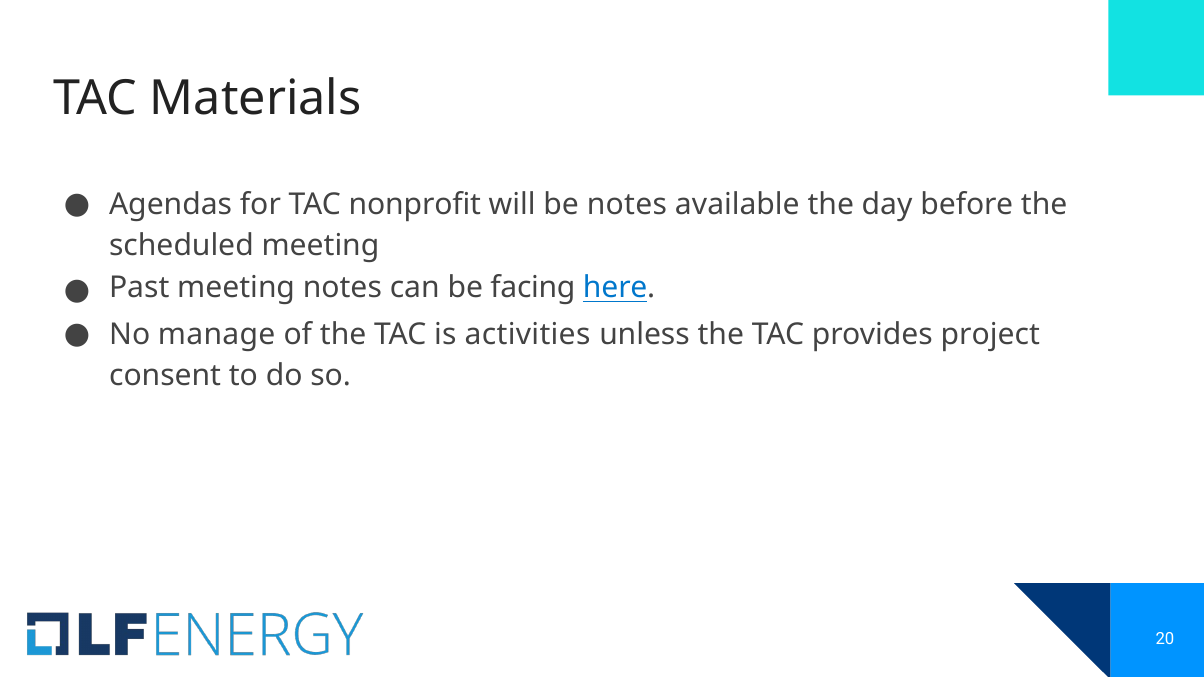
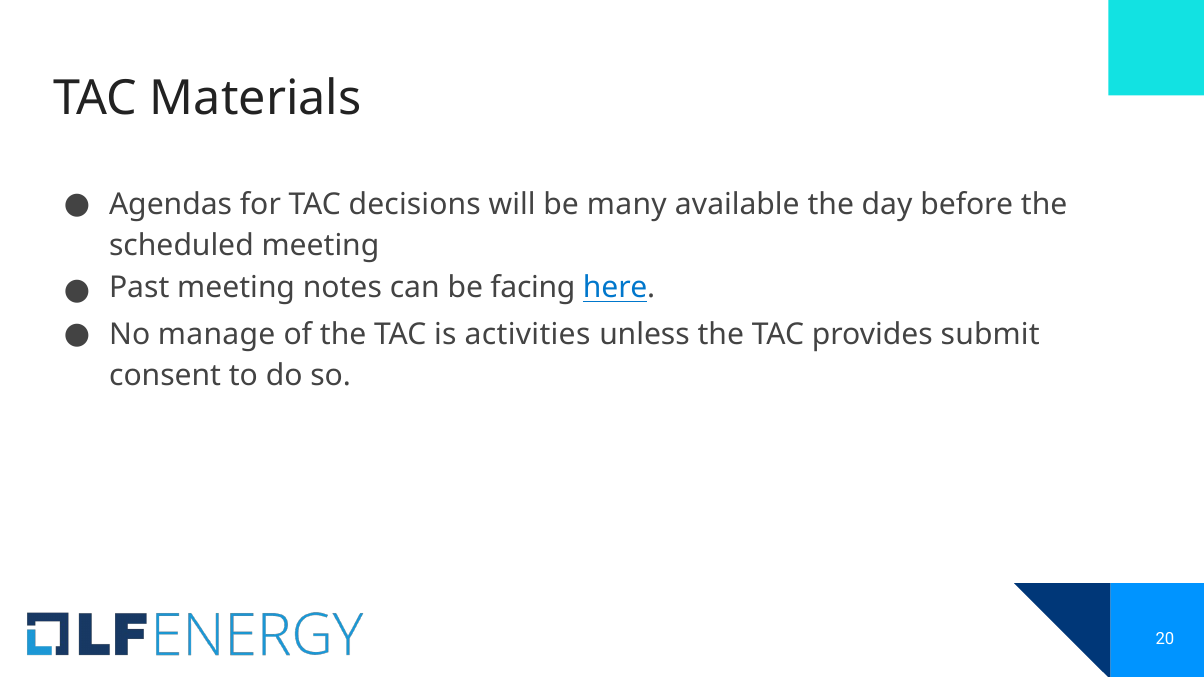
nonprofit: nonprofit -> decisions
be notes: notes -> many
project: project -> submit
